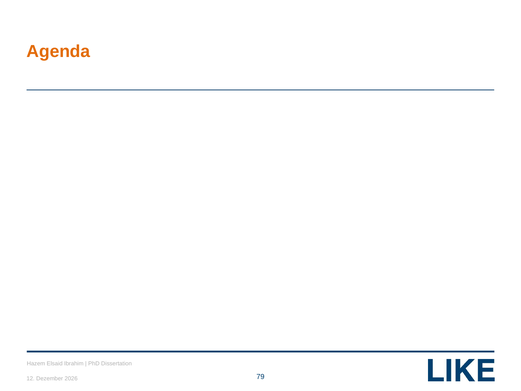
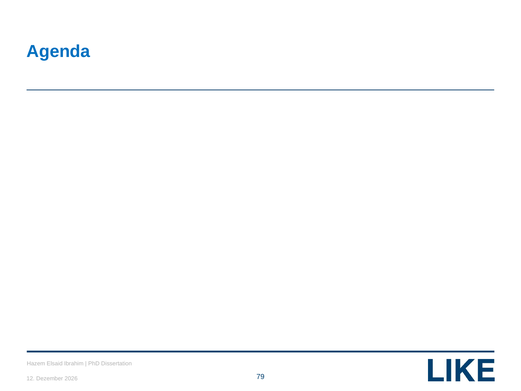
Agenda colour: orange -> blue
